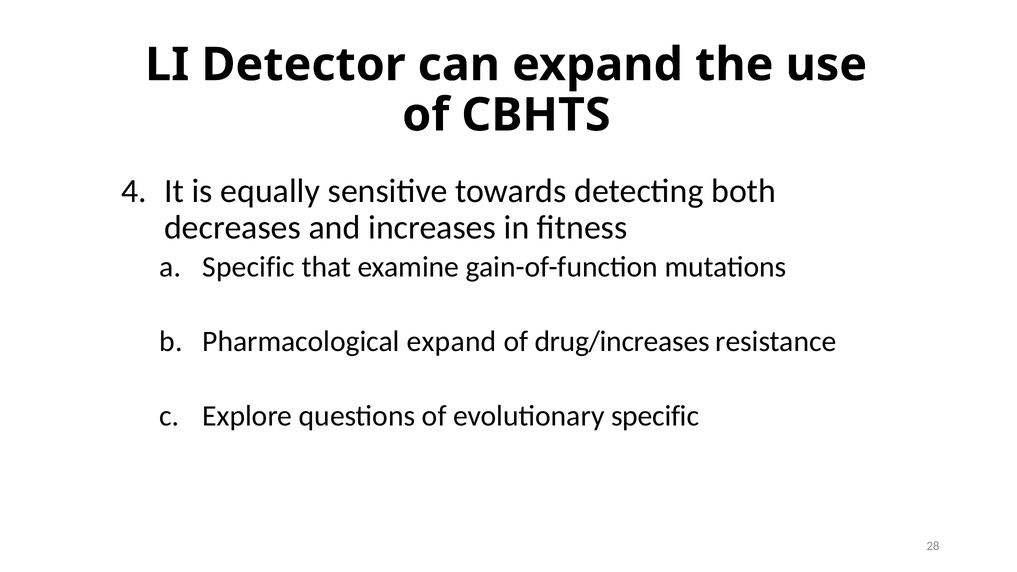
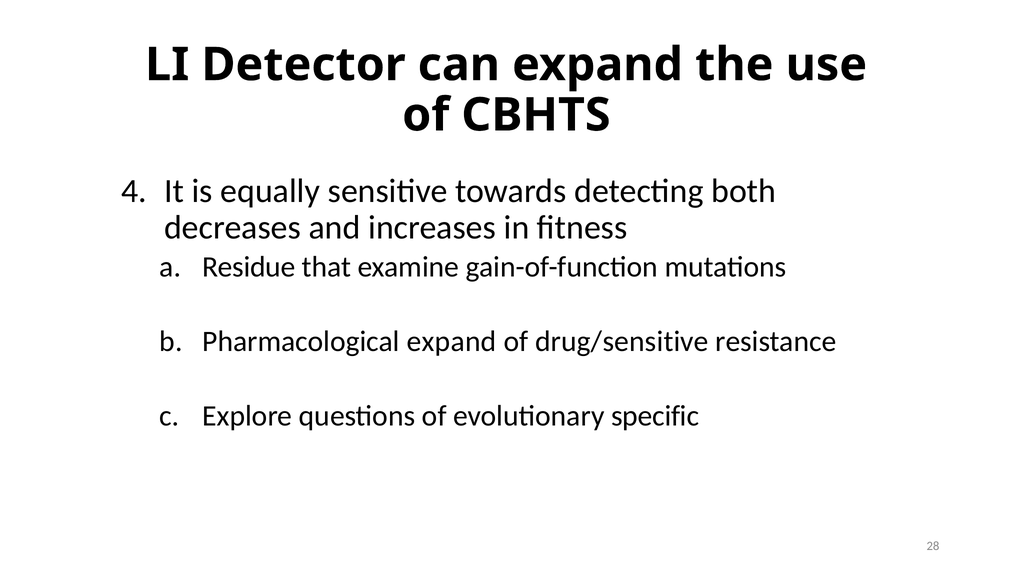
Specific at (249, 267): Specific -> Residue
drug/increases: drug/increases -> drug/sensitive
